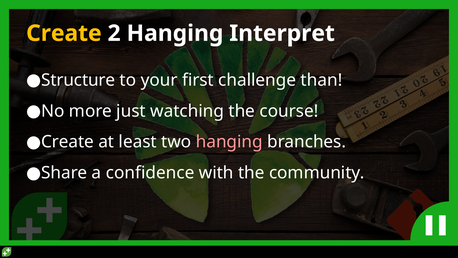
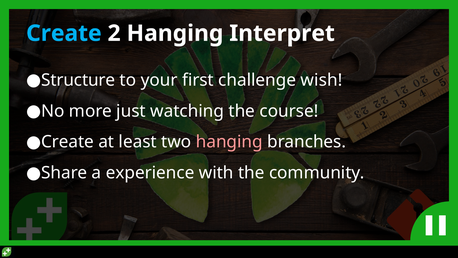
Create at (64, 33) colour: yellow -> light blue
than: than -> wish
confidence: confidence -> experience
